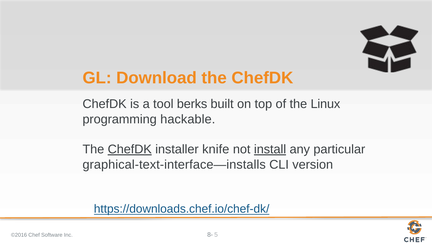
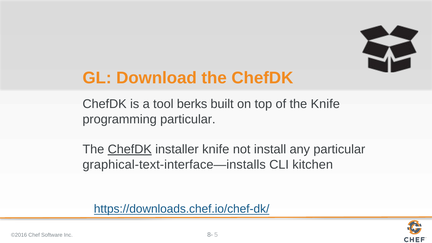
the Linux: Linux -> Knife
programming hackable: hackable -> particular
install underline: present -> none
version: version -> kitchen
